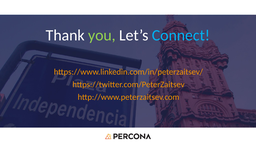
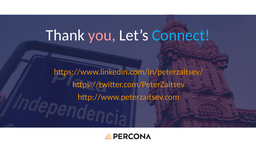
you colour: light green -> pink
